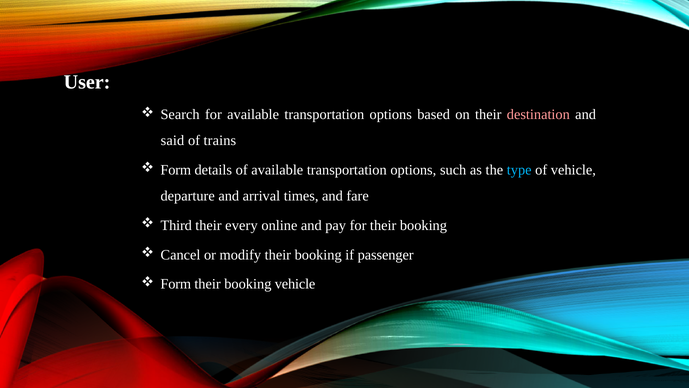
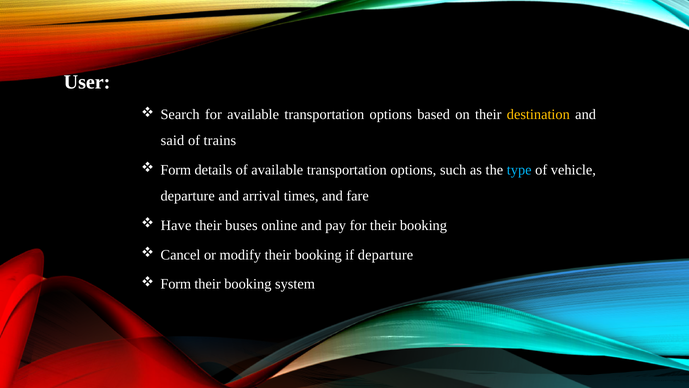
destination colour: pink -> yellow
Third: Third -> Have
every: every -> buses
if passenger: passenger -> departure
booking vehicle: vehicle -> system
